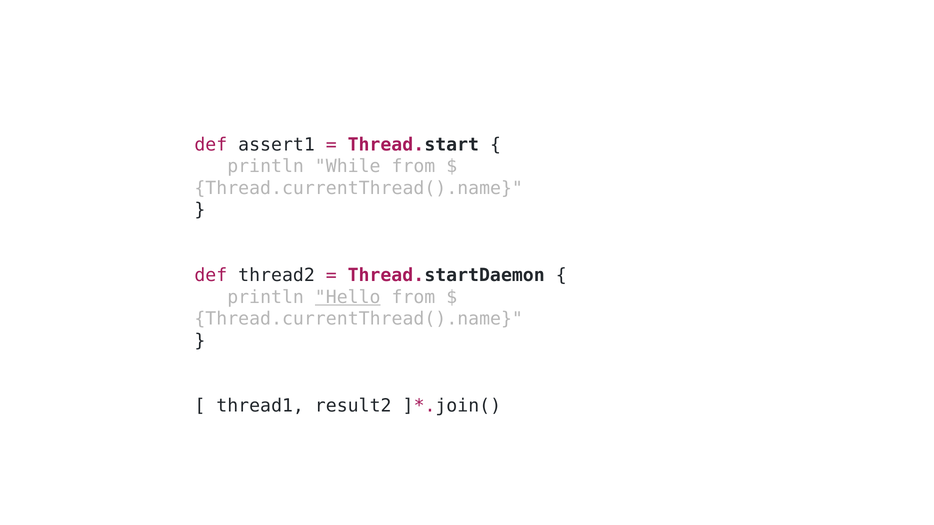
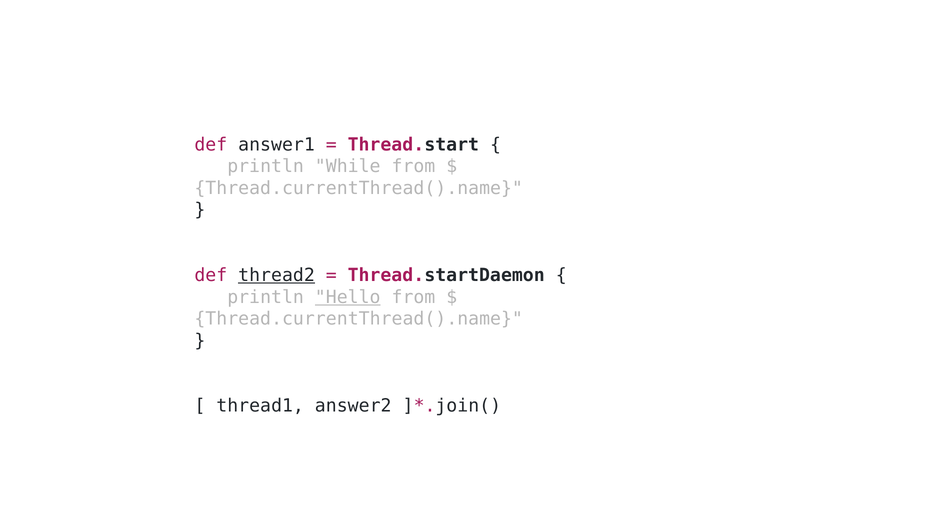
assert1: assert1 -> answer1
thread2 underline: none -> present
result2: result2 -> answer2
